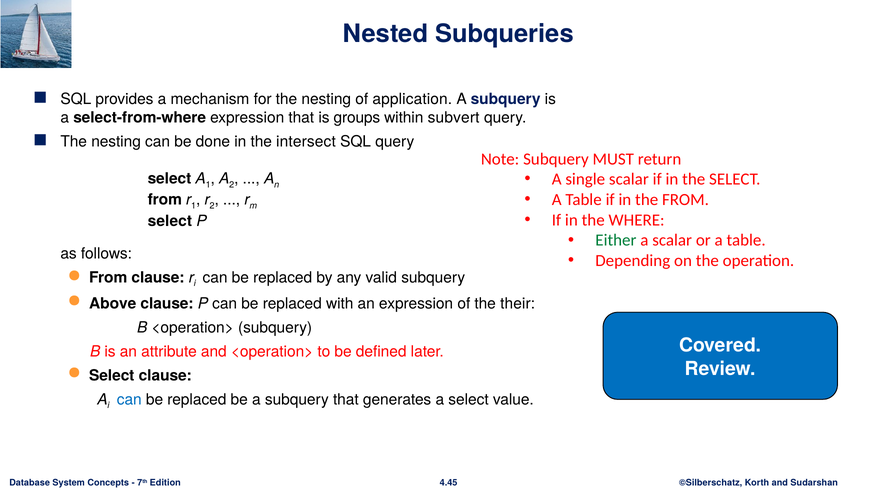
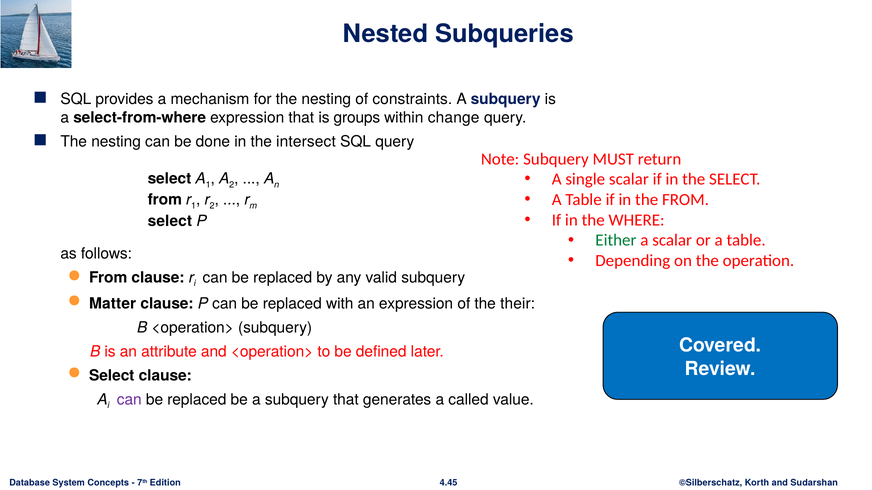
application: application -> constraints
subvert: subvert -> change
Above: Above -> Matter
can at (129, 400) colour: blue -> purple
a select: select -> called
